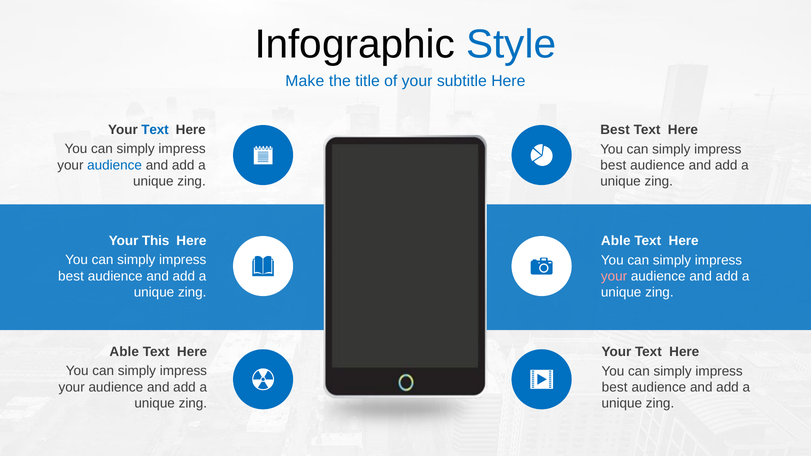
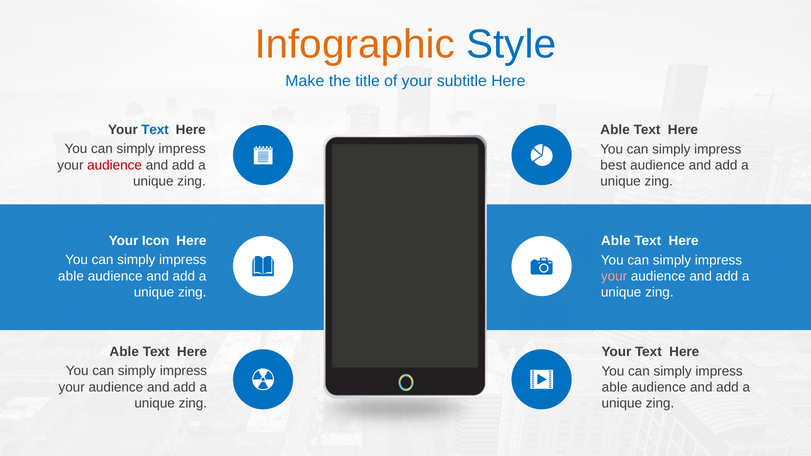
Infographic colour: black -> orange
Best at (615, 130): Best -> Able
audience at (115, 165) colour: blue -> red
This: This -> Icon
best at (71, 276): best -> able
best at (615, 387): best -> able
